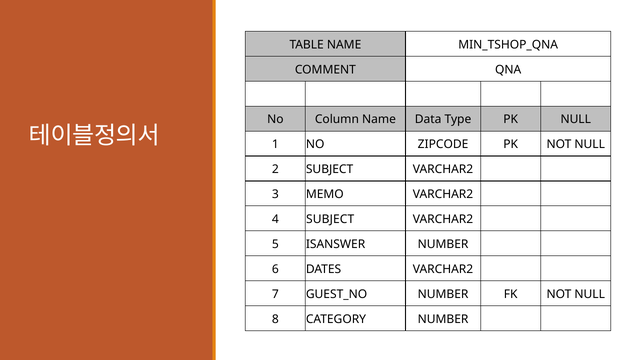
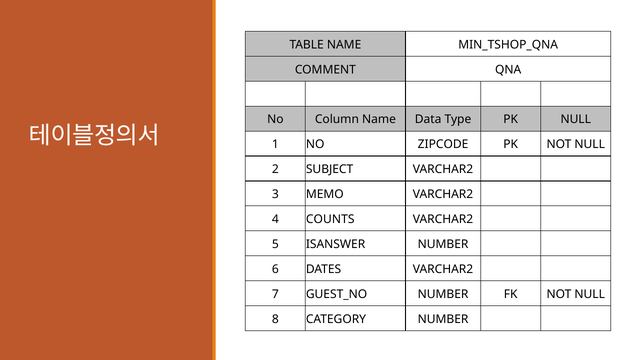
4 SUBJECT: SUBJECT -> COUNTS
